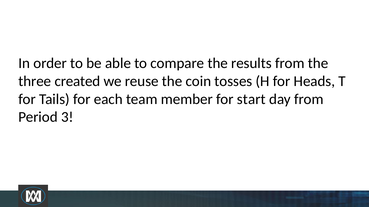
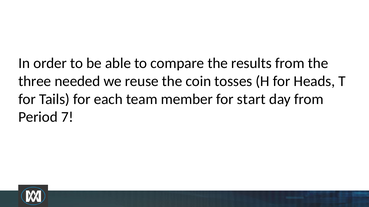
created: created -> needed
3: 3 -> 7
